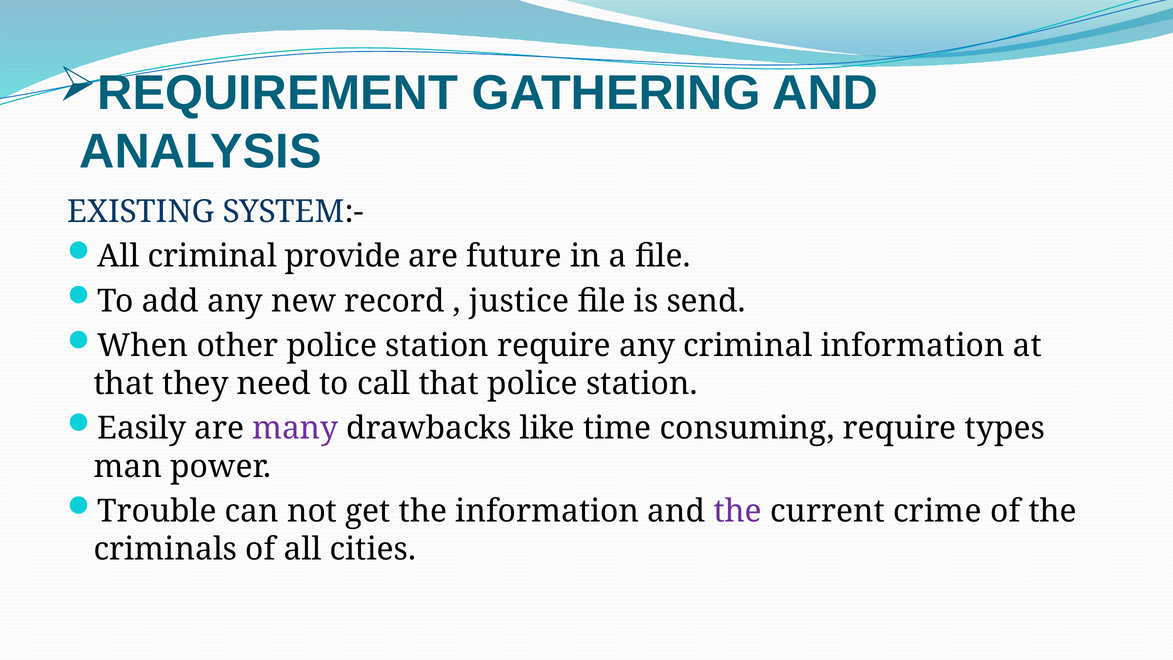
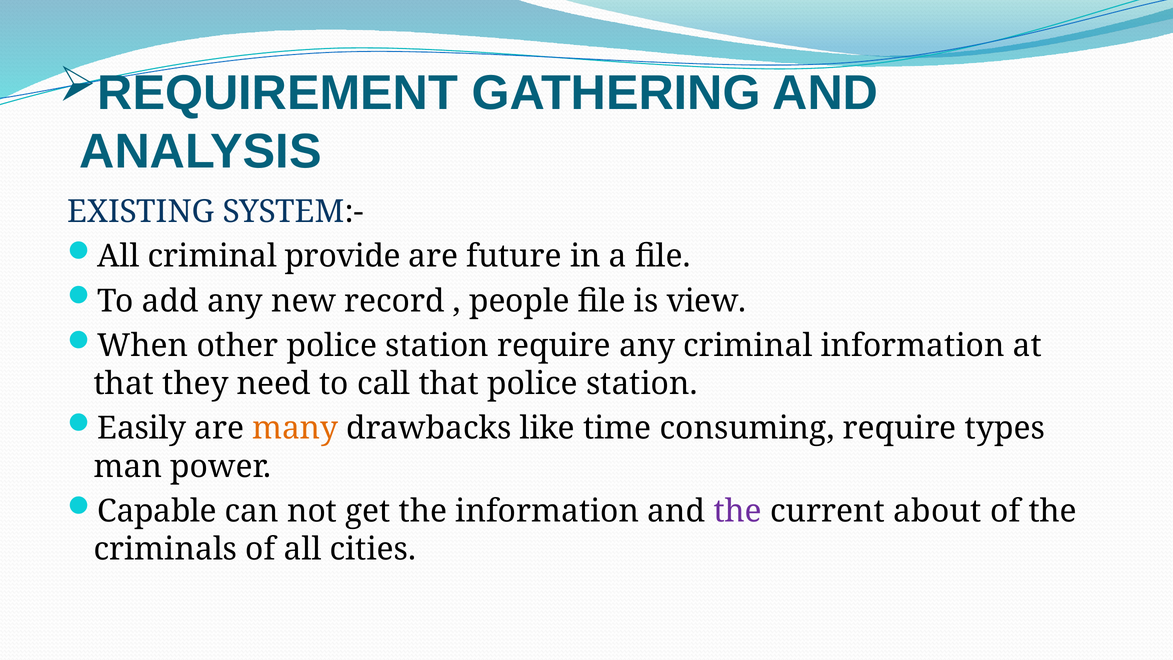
justice: justice -> people
send: send -> view
many colour: purple -> orange
Trouble: Trouble -> Capable
crime: crime -> about
